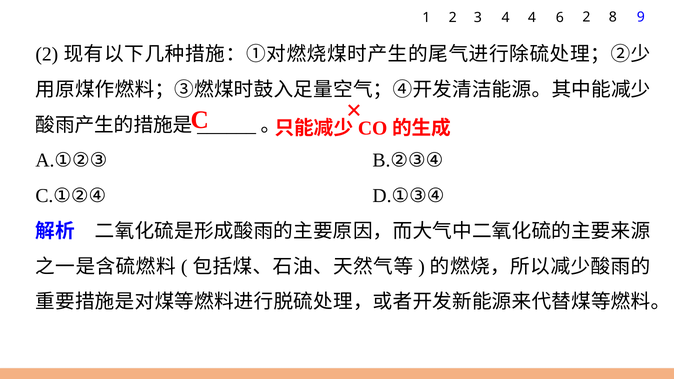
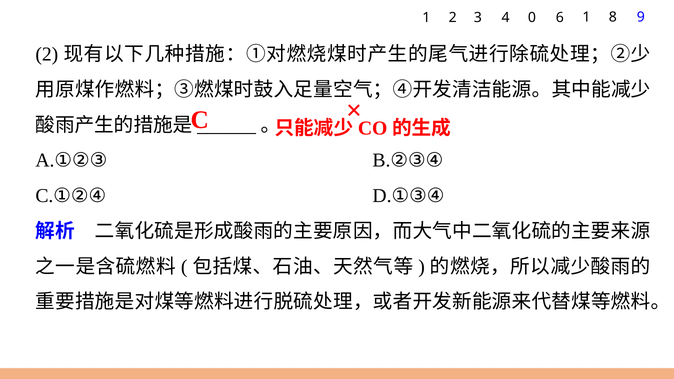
4 4: 4 -> 0
6 2: 2 -> 1
